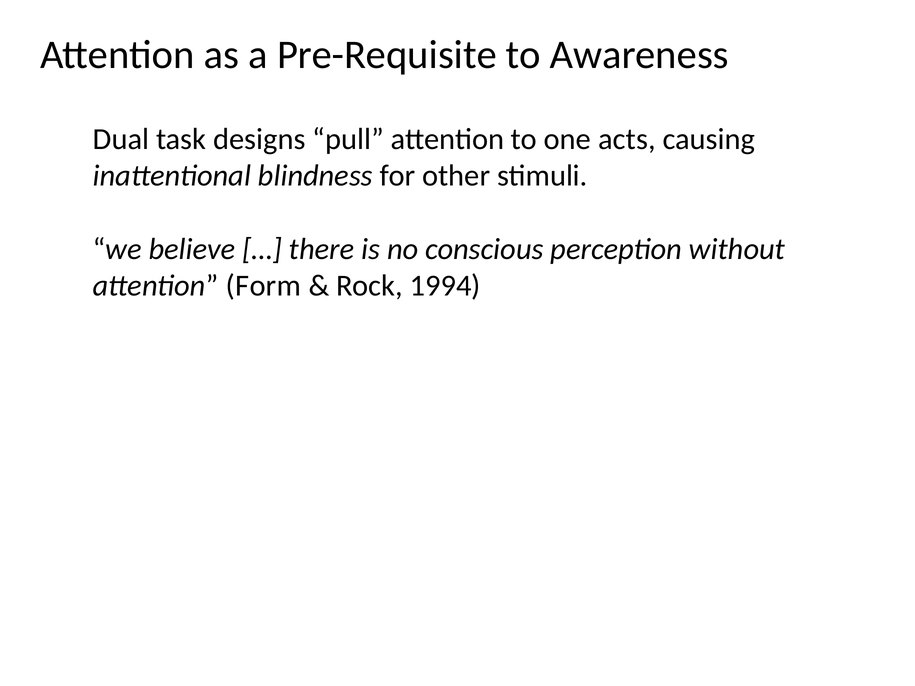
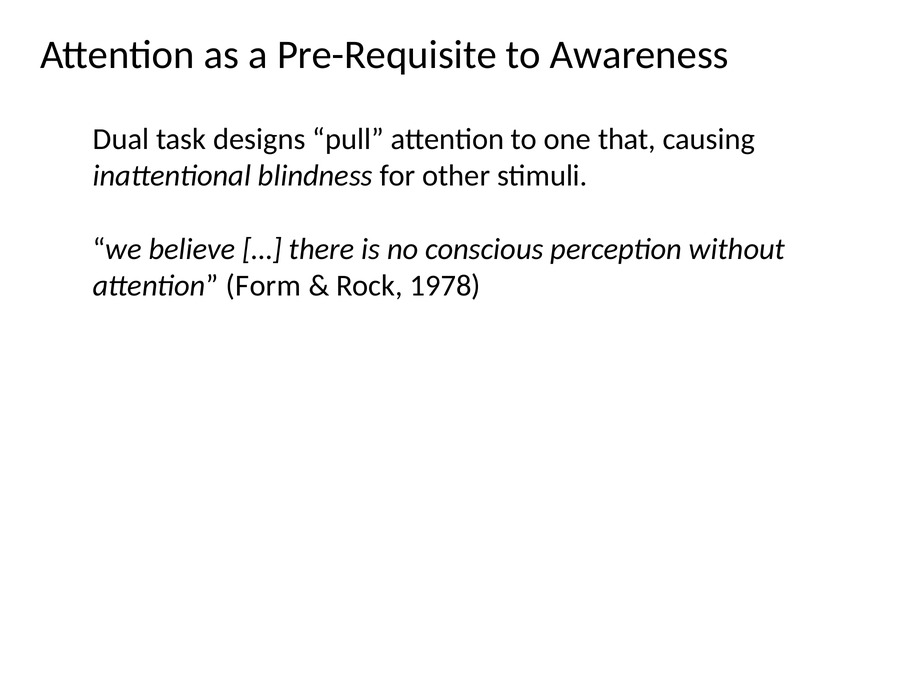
acts: acts -> that
1994: 1994 -> 1978
